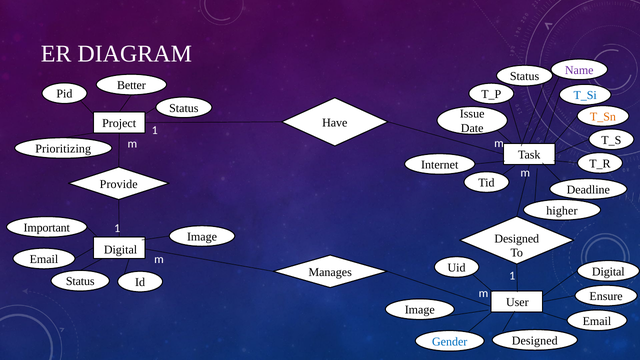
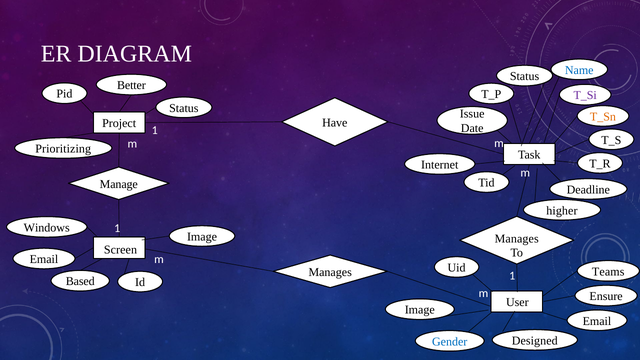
Name colour: purple -> blue
T_Si colour: blue -> purple
Provide: Provide -> Manage
Important: Important -> Windows
Designed at (517, 239): Designed -> Manages
Digital at (121, 250): Digital -> Screen
Uid Digital: Digital -> Teams
Status at (80, 282): Status -> Based
